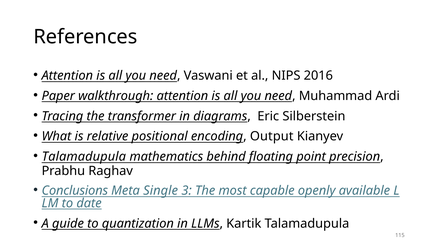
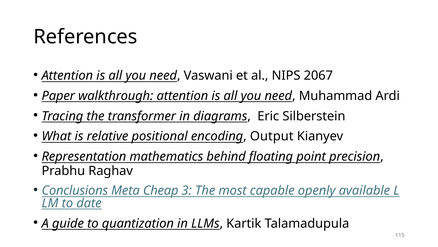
2016: 2016 -> 2067
Talamadupula at (84, 156): Talamadupula -> Representation
Single: Single -> Cheap
